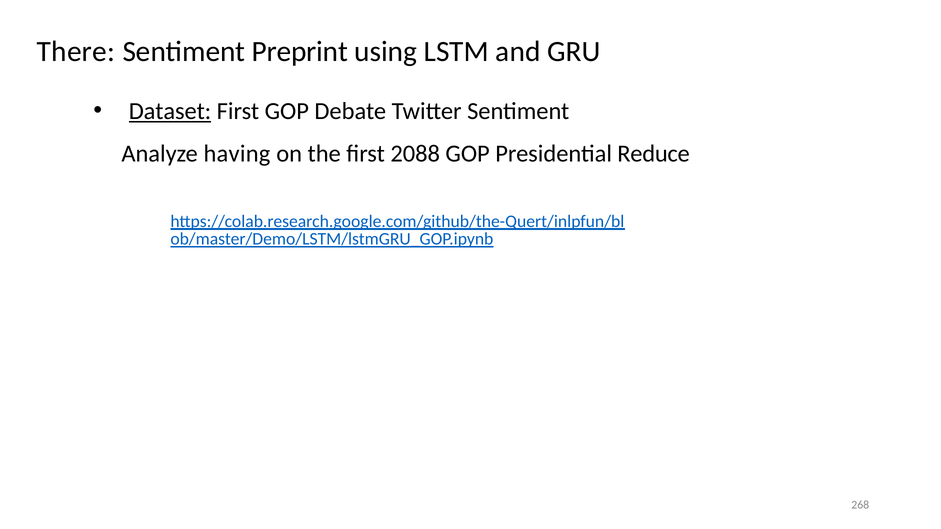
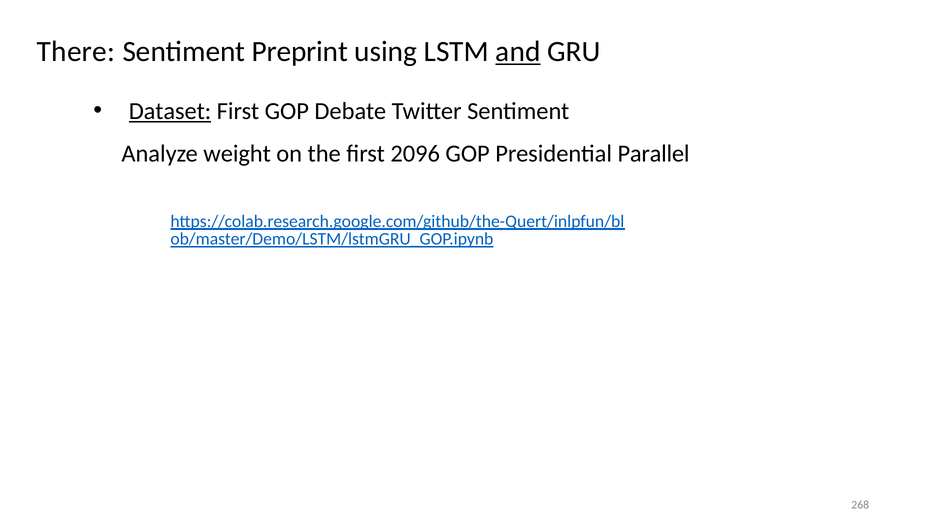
and underline: none -> present
having: having -> weight
2088: 2088 -> 2096
Reduce: Reduce -> Parallel
